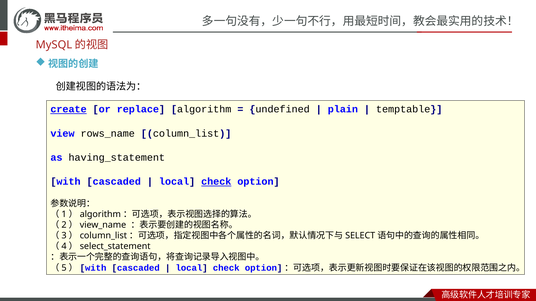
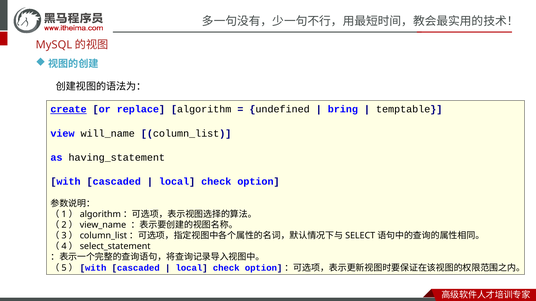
plain: plain -> bring
rows_name: rows_name -> will_name
check at (216, 182) underline: present -> none
